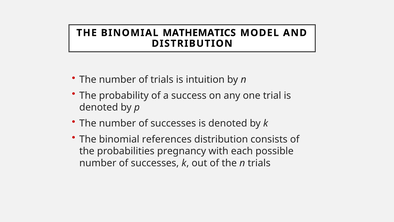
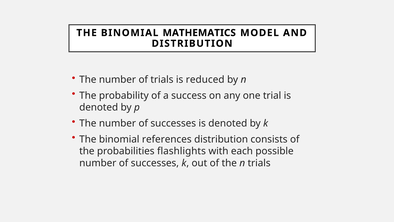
intuition: intuition -> reduced
pregnancy: pregnancy -> flashlights
